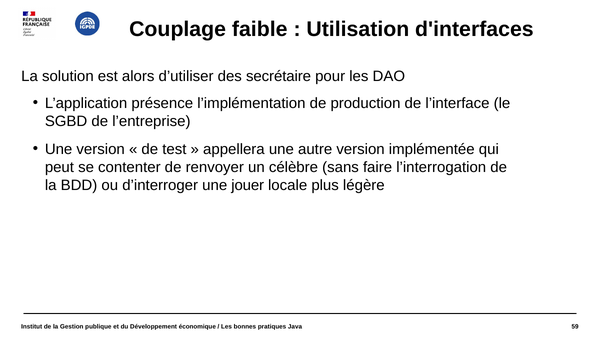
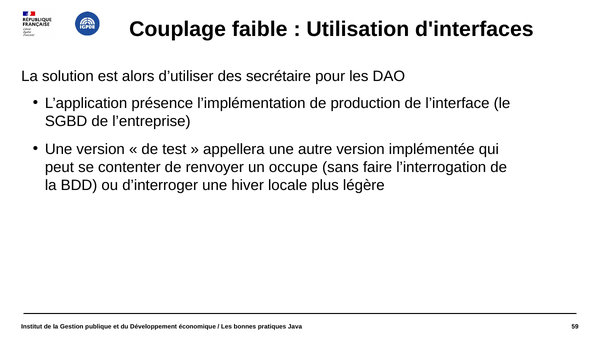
célèbre: célèbre -> occupe
jouer: jouer -> hiver
